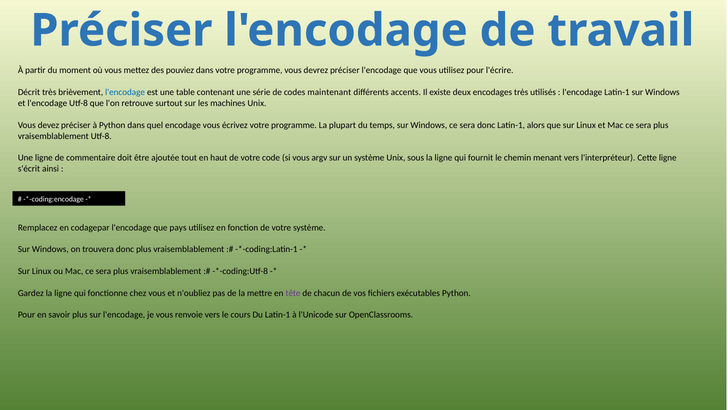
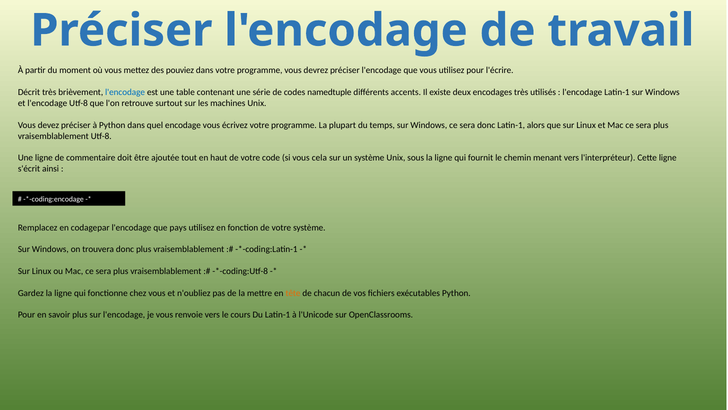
maintenant: maintenant -> namedtuple
argv: argv -> cela
tête colour: purple -> orange
